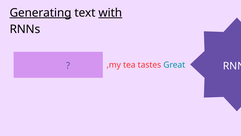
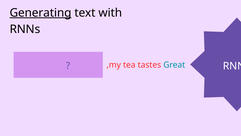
with underline: present -> none
